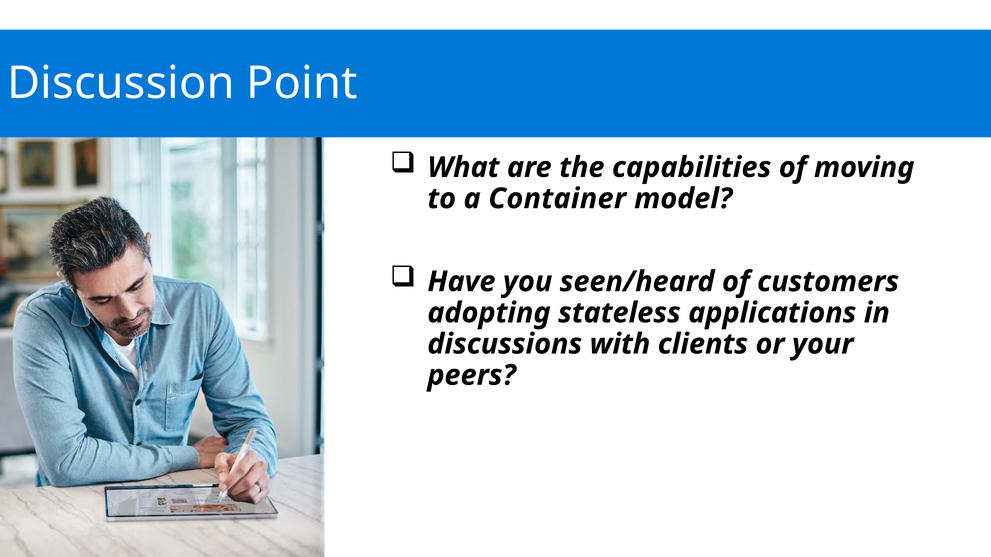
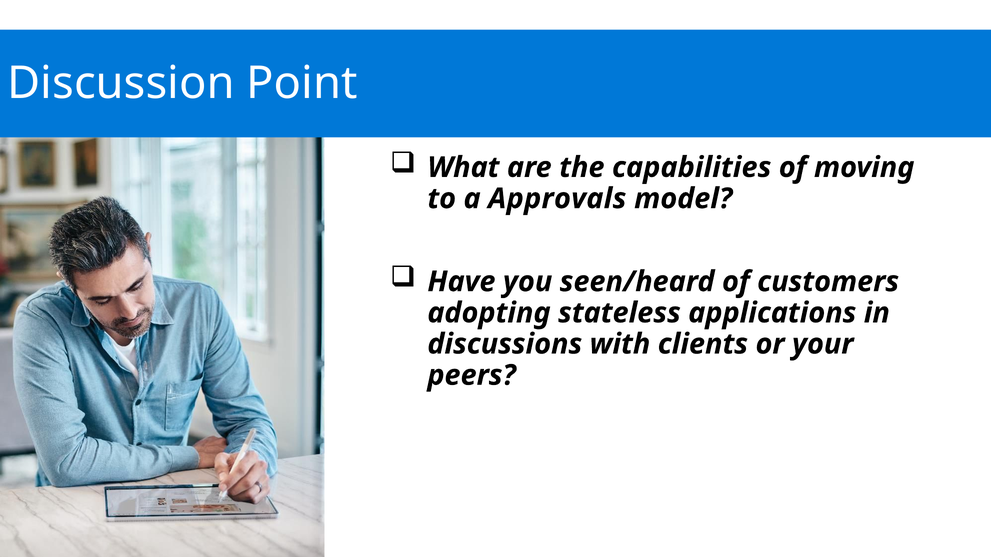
Container: Container -> Approvals
